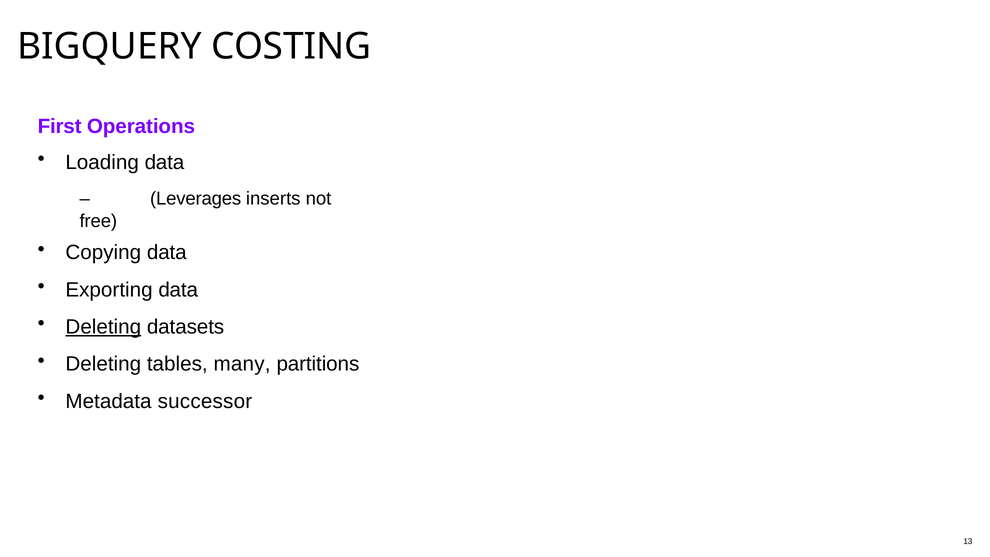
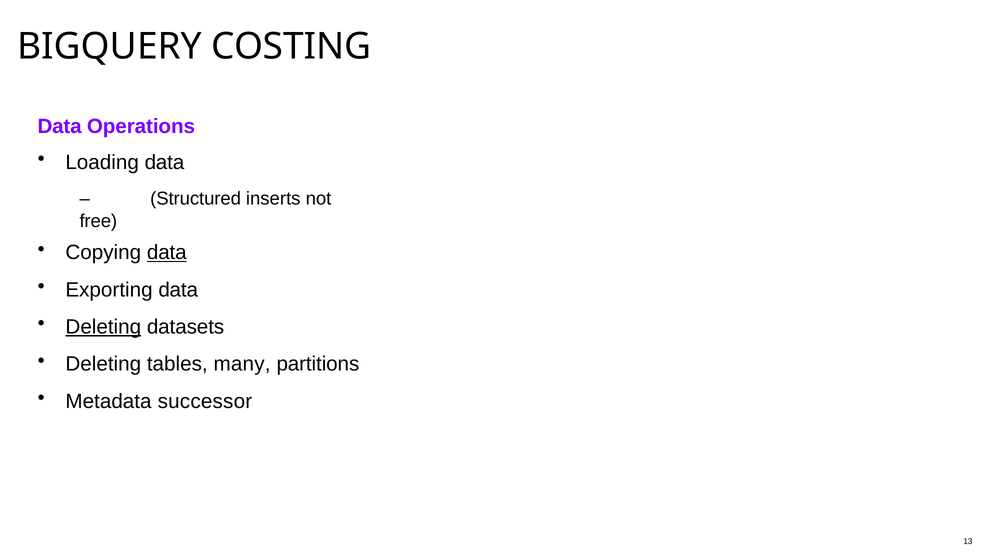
First at (60, 127): First -> Data
Leverages: Leverages -> Structured
data at (167, 253) underline: none -> present
